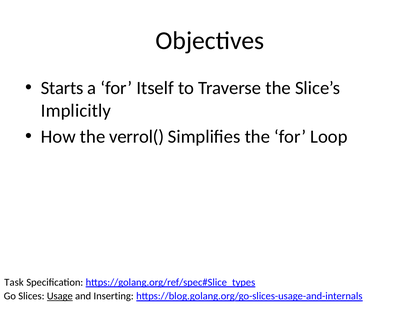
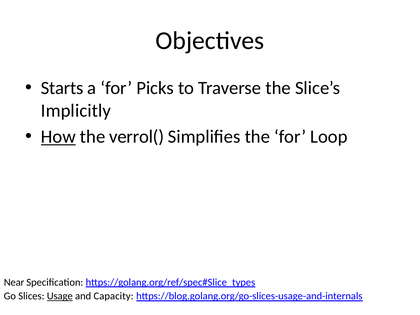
Itself: Itself -> Picks
How underline: none -> present
Task: Task -> Near
Inserting: Inserting -> Capacity
